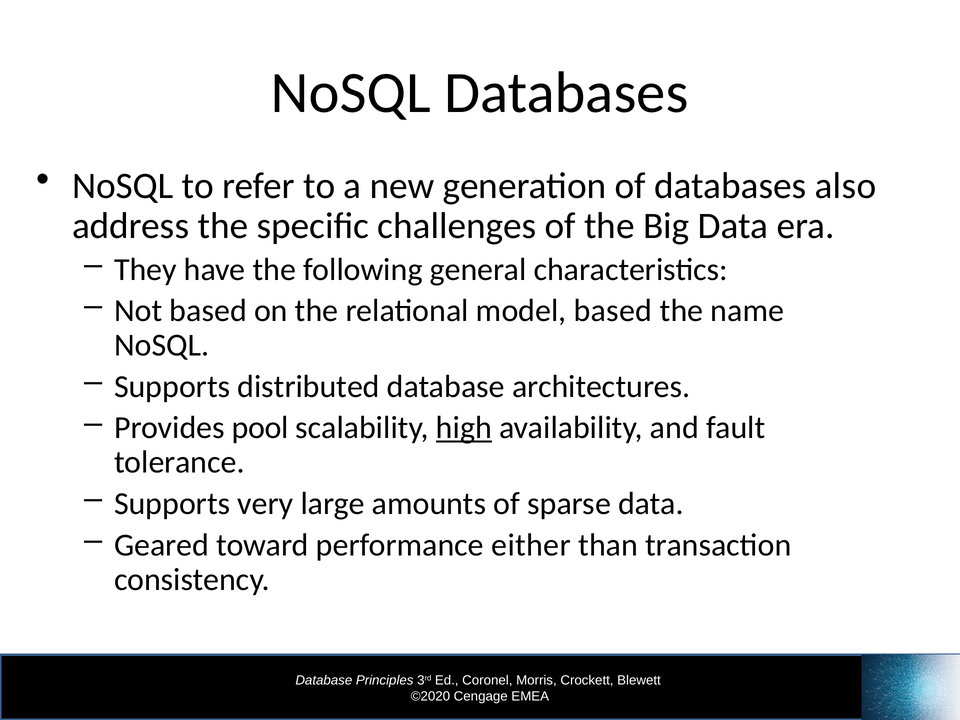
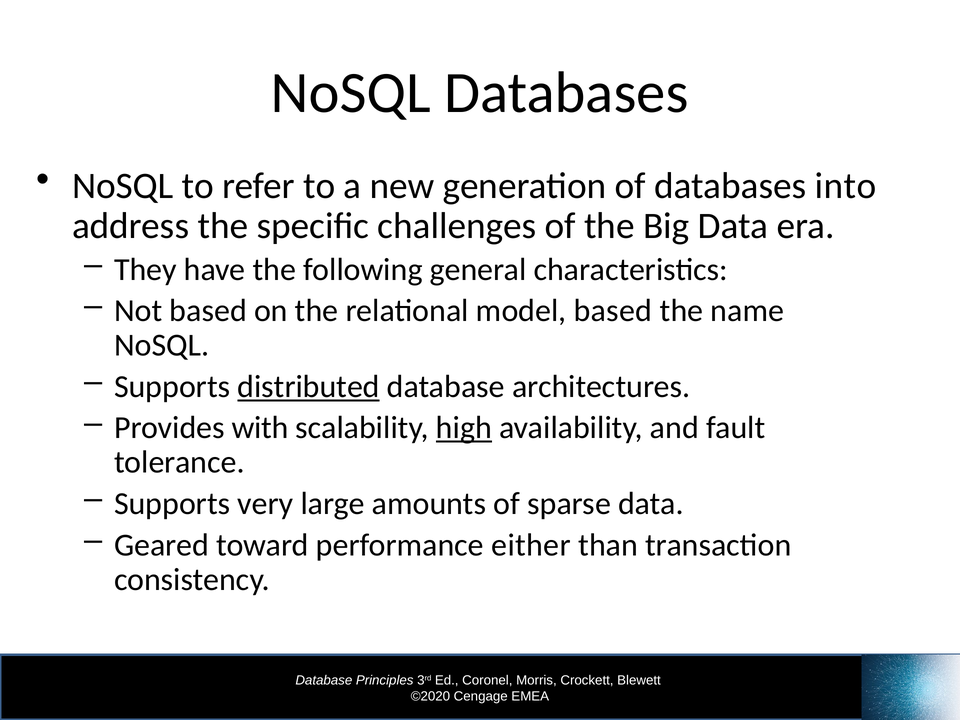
also: also -> into
distributed underline: none -> present
pool: pool -> with
